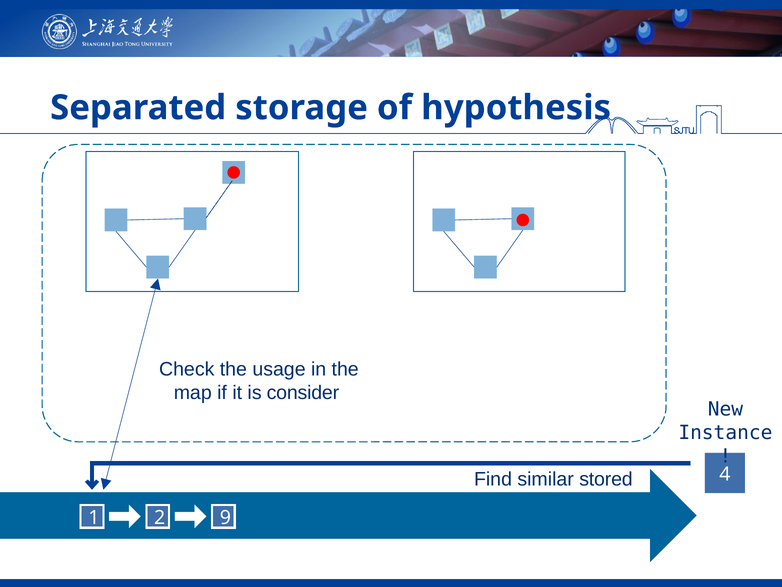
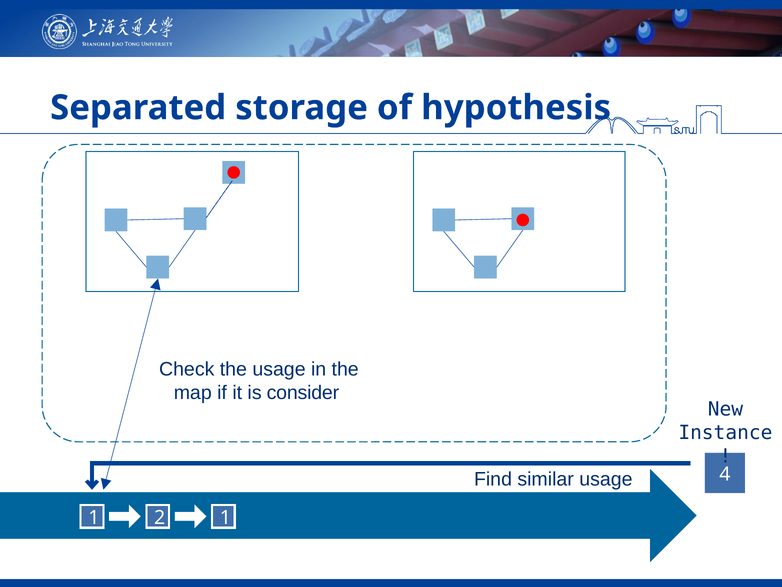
similar stored: stored -> usage
2 9: 9 -> 1
